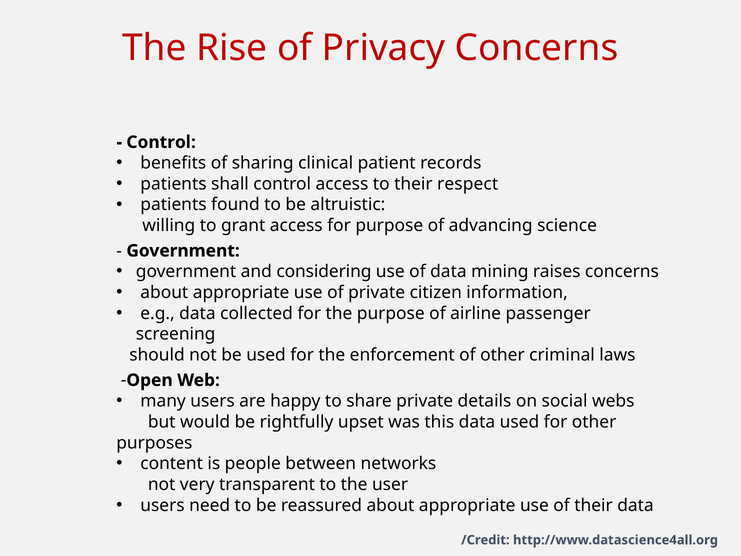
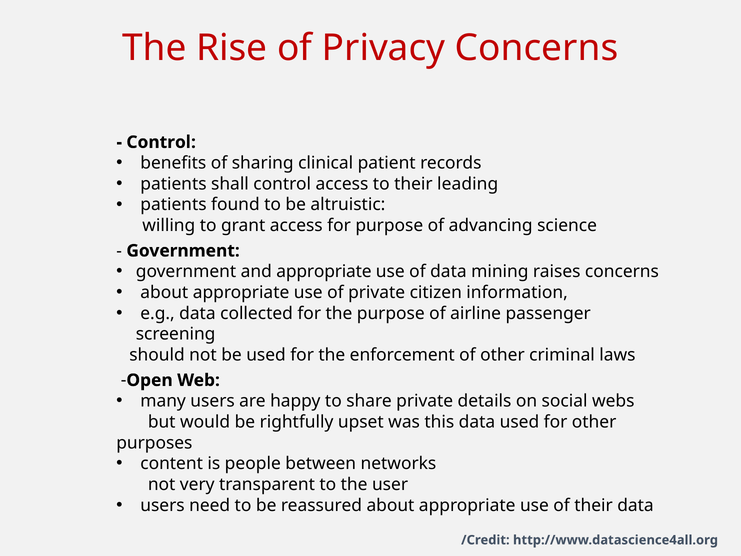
respect: respect -> leading
and considering: considering -> appropriate
